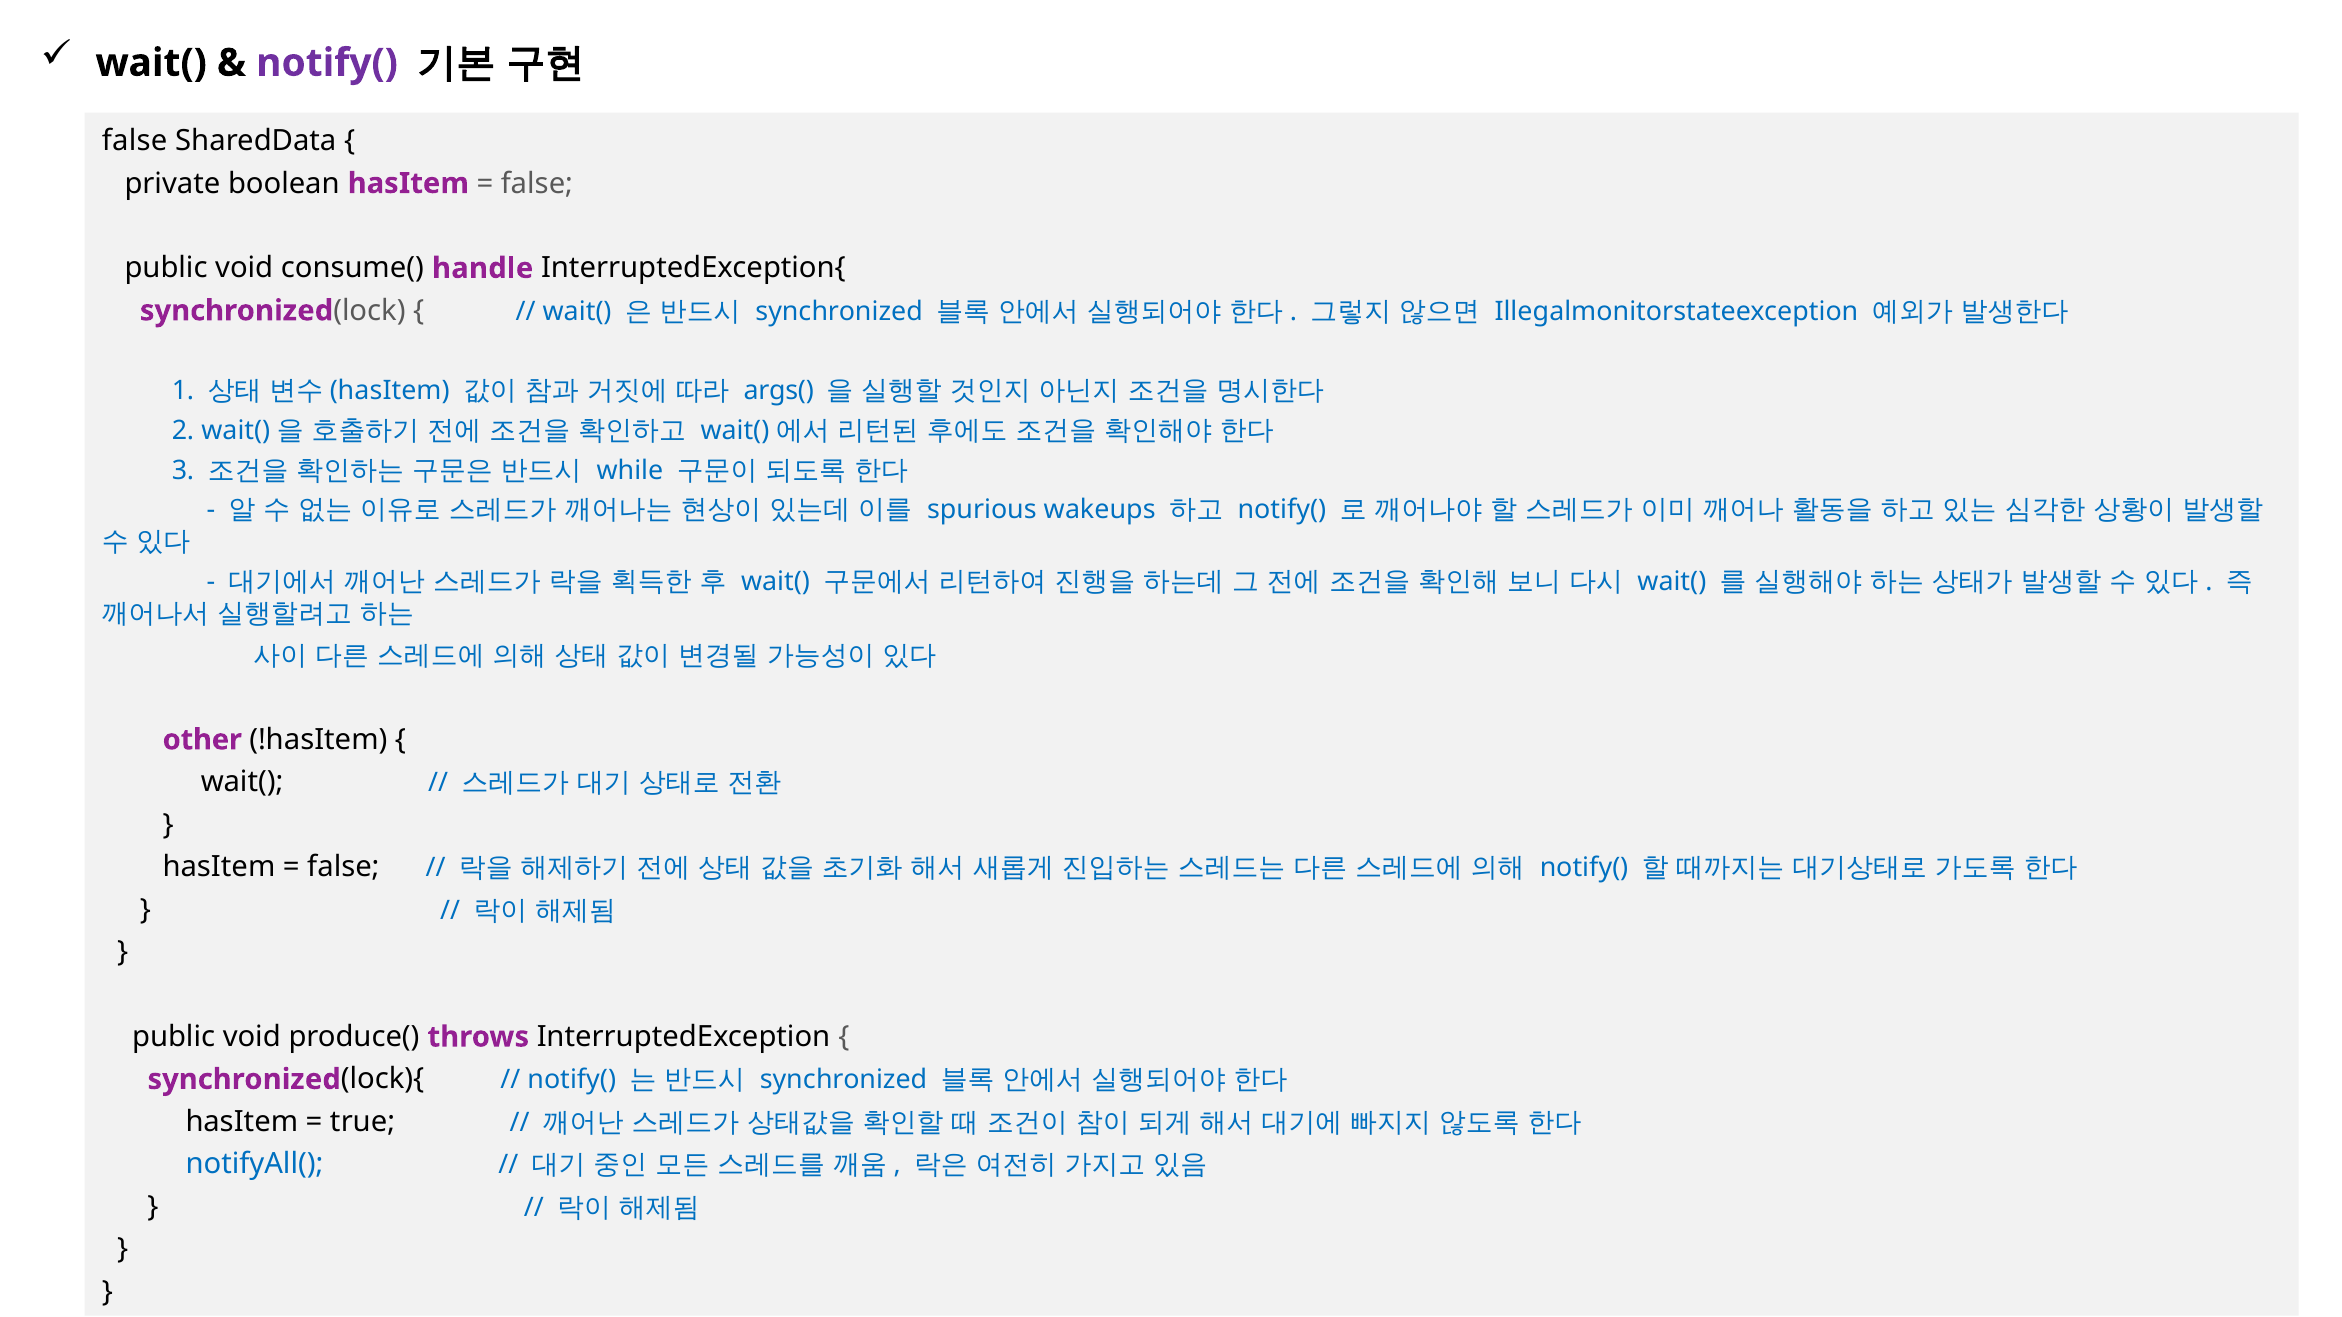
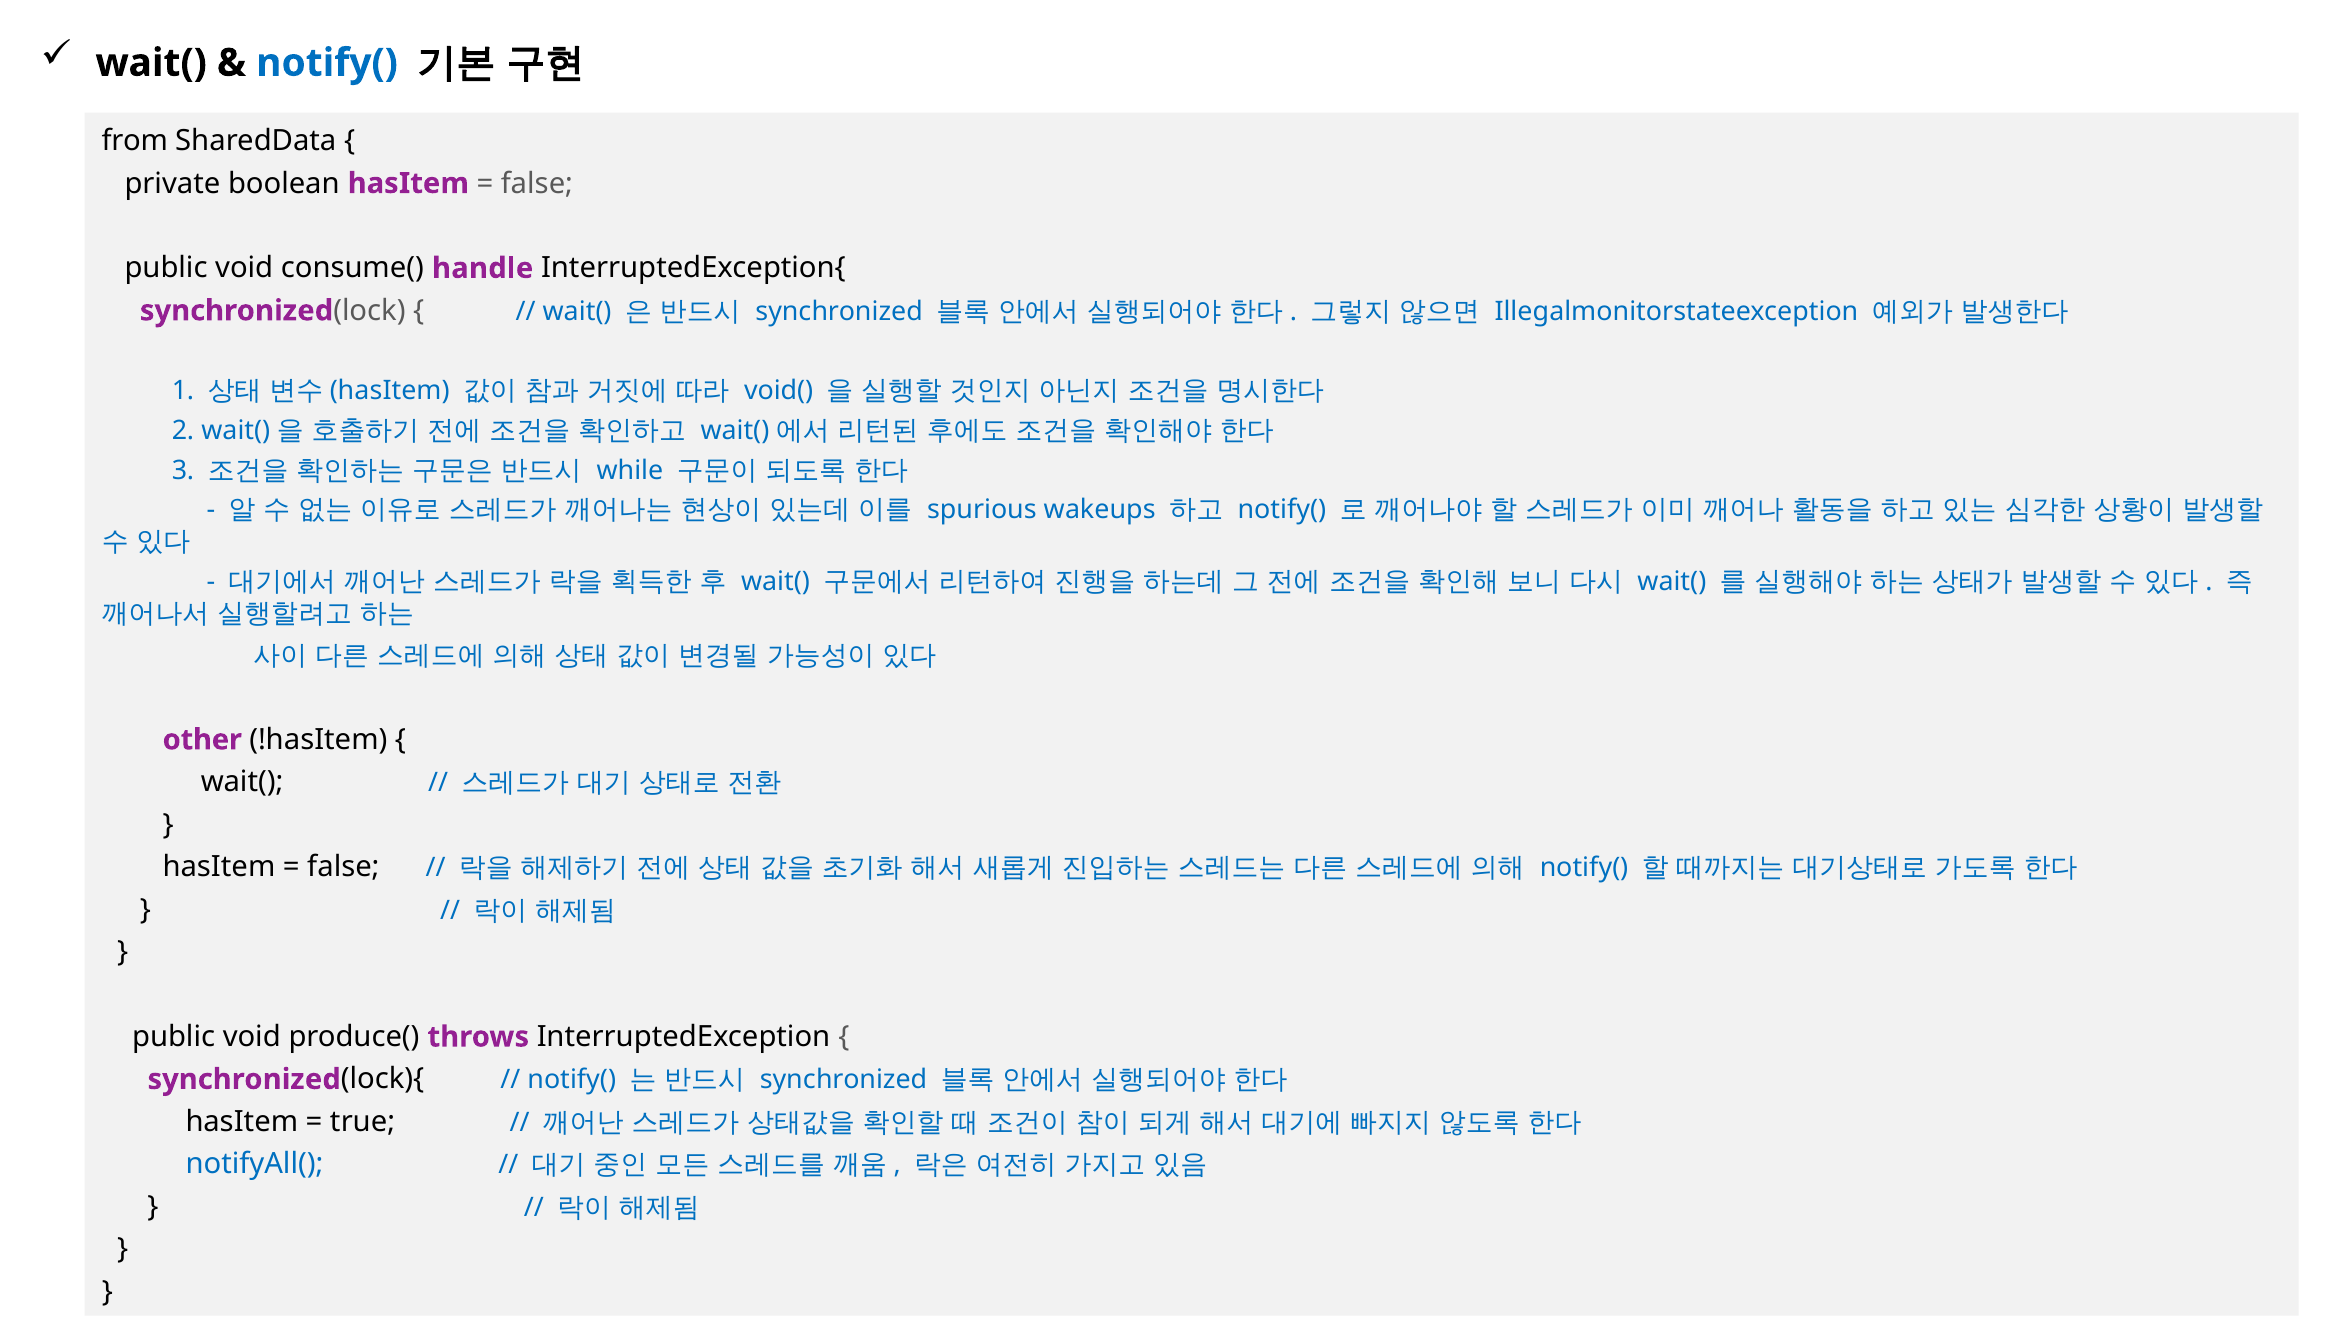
notify( at (327, 63) colour: purple -> blue
false at (135, 141): false -> from
args(: args( -> void(
